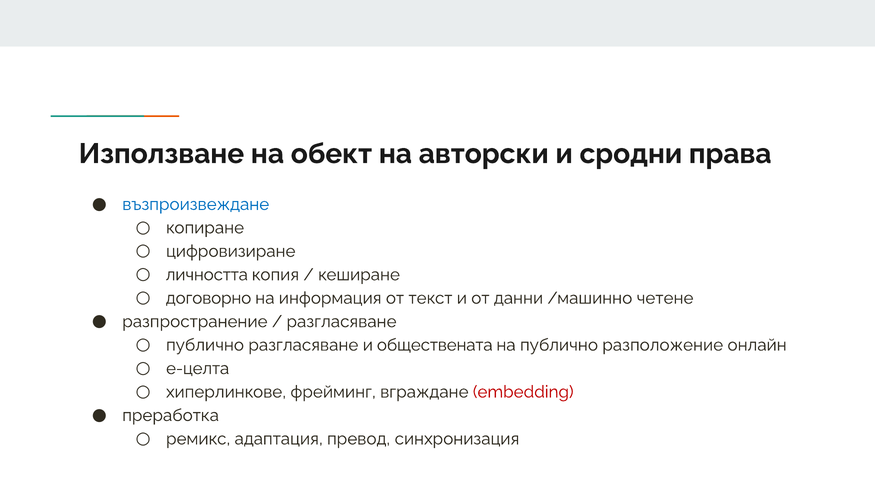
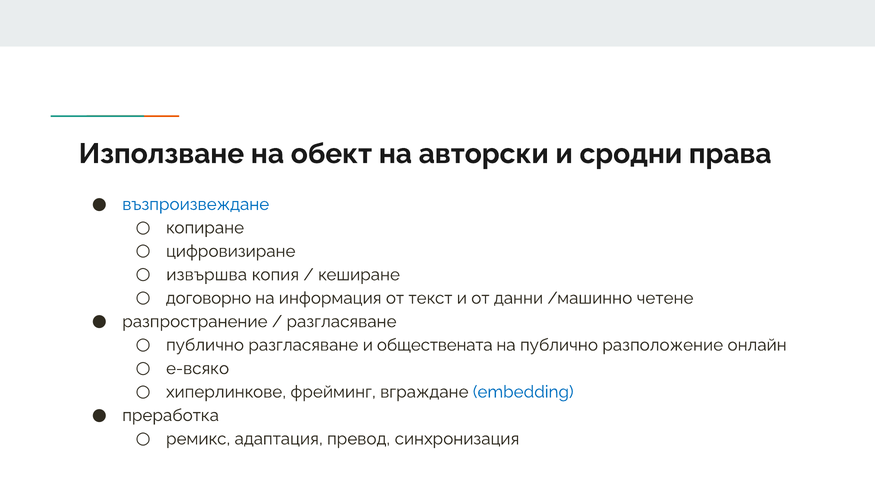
личността: личността -> извършва
е-целта: е-целта -> е-всяко
embedding colour: red -> blue
